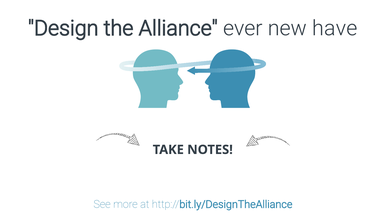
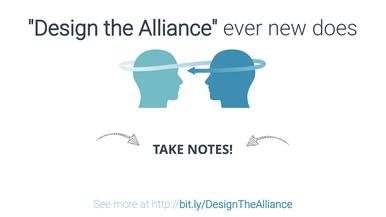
have: have -> does
